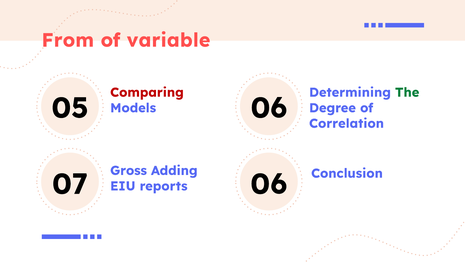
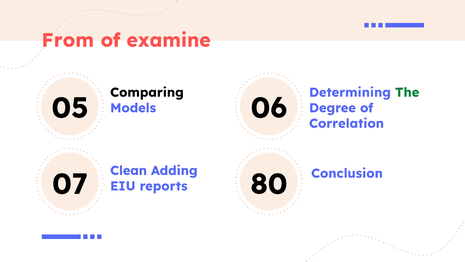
variable: variable -> examine
Comparing colour: red -> black
Gross: Gross -> Clean
reports 06: 06 -> 80
